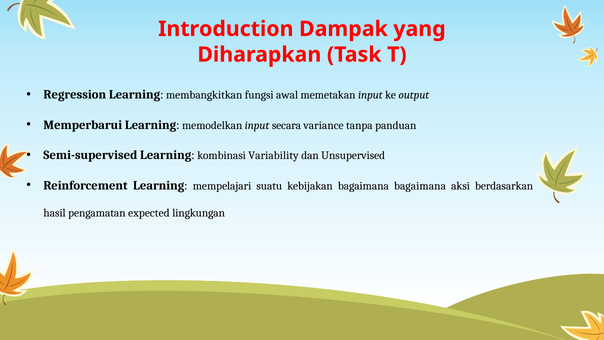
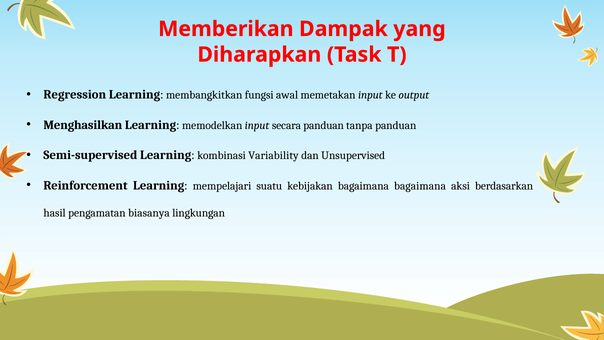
Introduction: Introduction -> Memberikan
Memperbarui: Memperbarui -> Menghasilkan
secara variance: variance -> panduan
expected: expected -> biasanya
